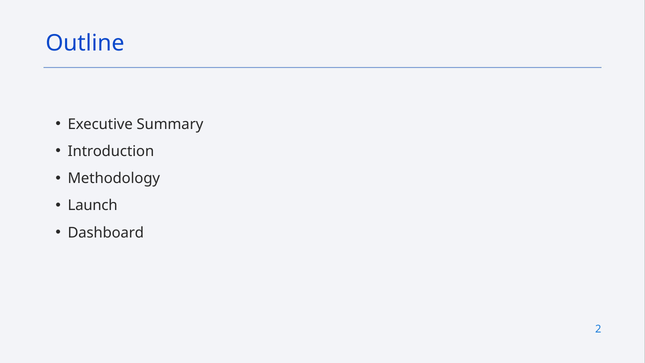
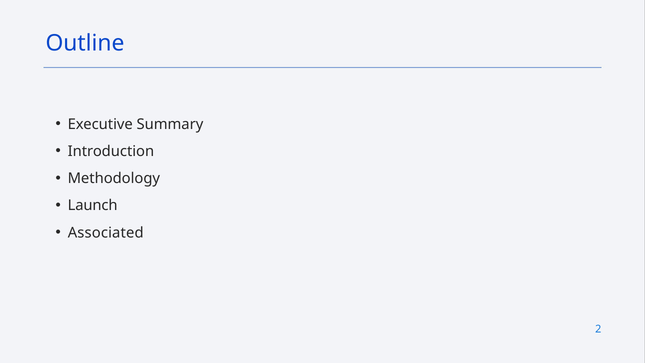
Dashboard: Dashboard -> Associated
